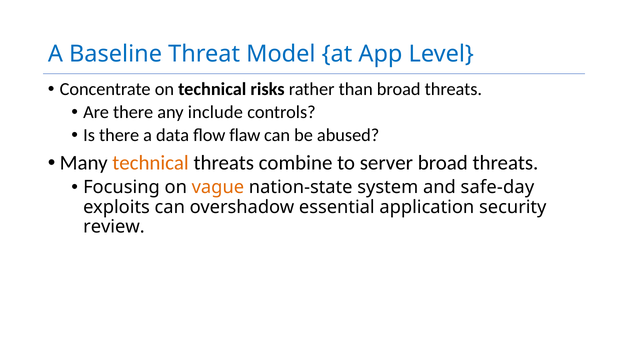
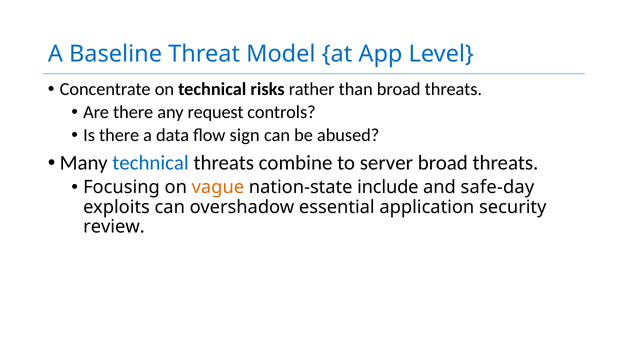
include: include -> request
flaw: flaw -> sign
technical at (151, 163) colour: orange -> blue
system: system -> include
